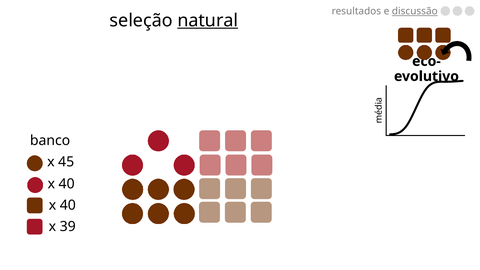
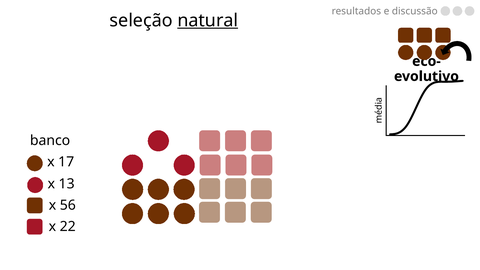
discussão underline: present -> none
45: 45 -> 17
40 at (67, 184): 40 -> 13
40 at (68, 205): 40 -> 56
39: 39 -> 22
